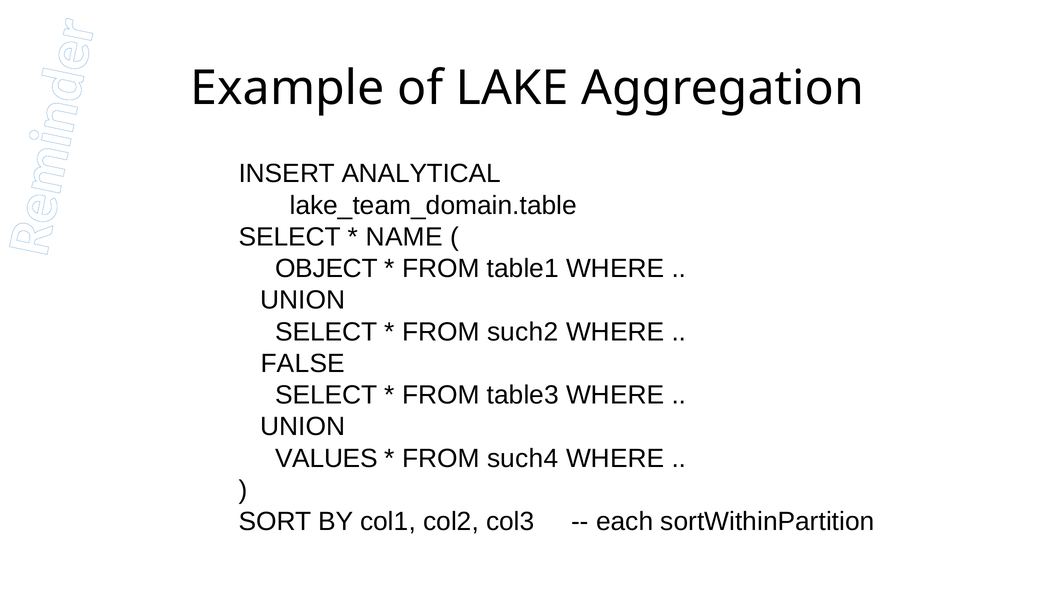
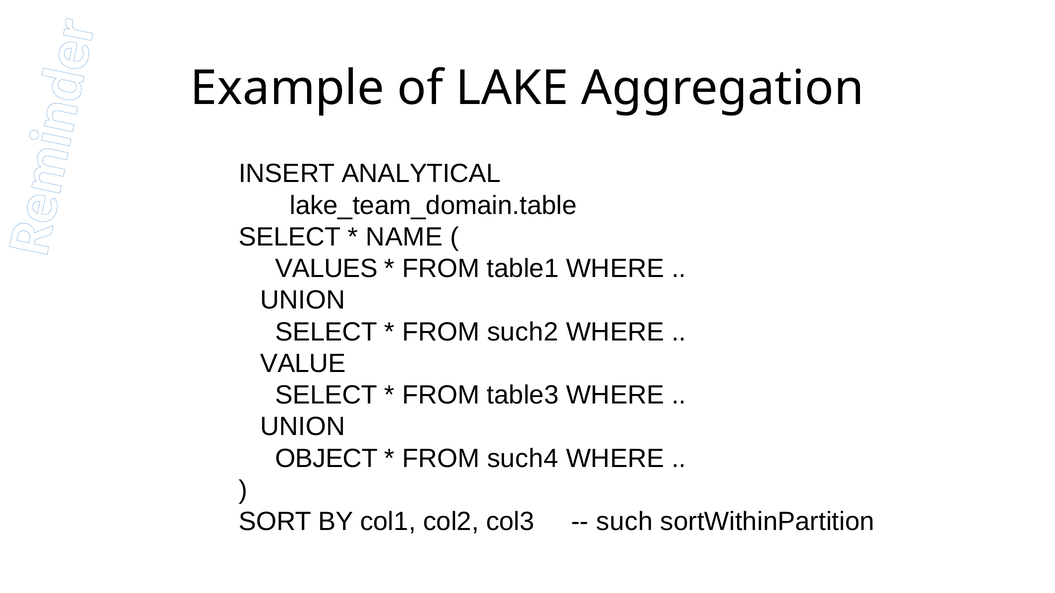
OBJECT: OBJECT -> VALUES
FALSE: FALSE -> VALUE
VALUES: VALUES -> OBJECT
each: each -> such
